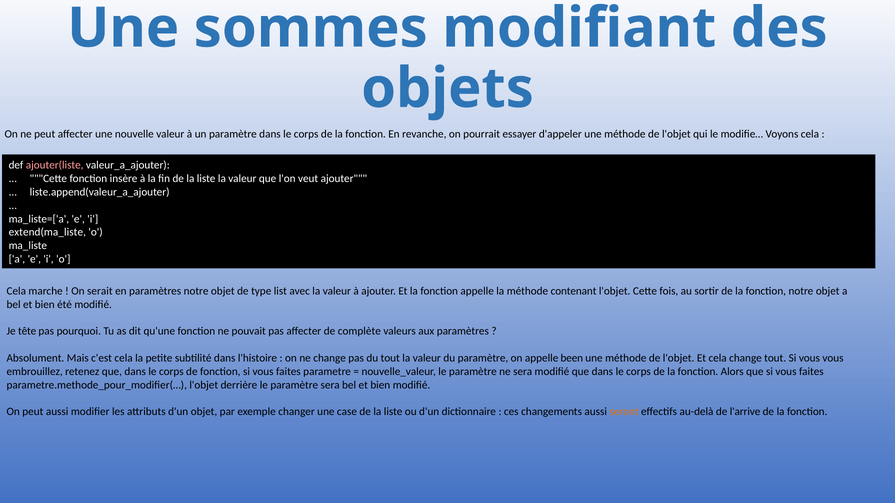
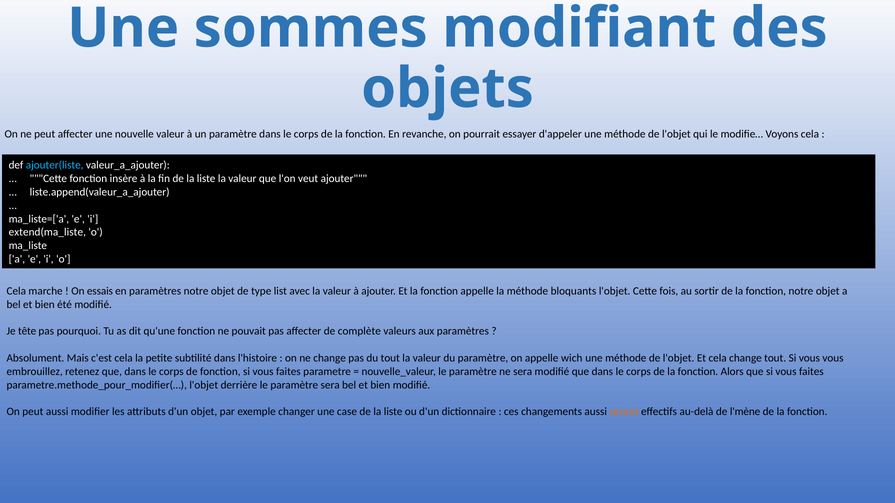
ajouter(liste colour: pink -> light blue
serait: serait -> essais
contenant: contenant -> bloquants
been: been -> wich
l'arrive: l'arrive -> l'mène
